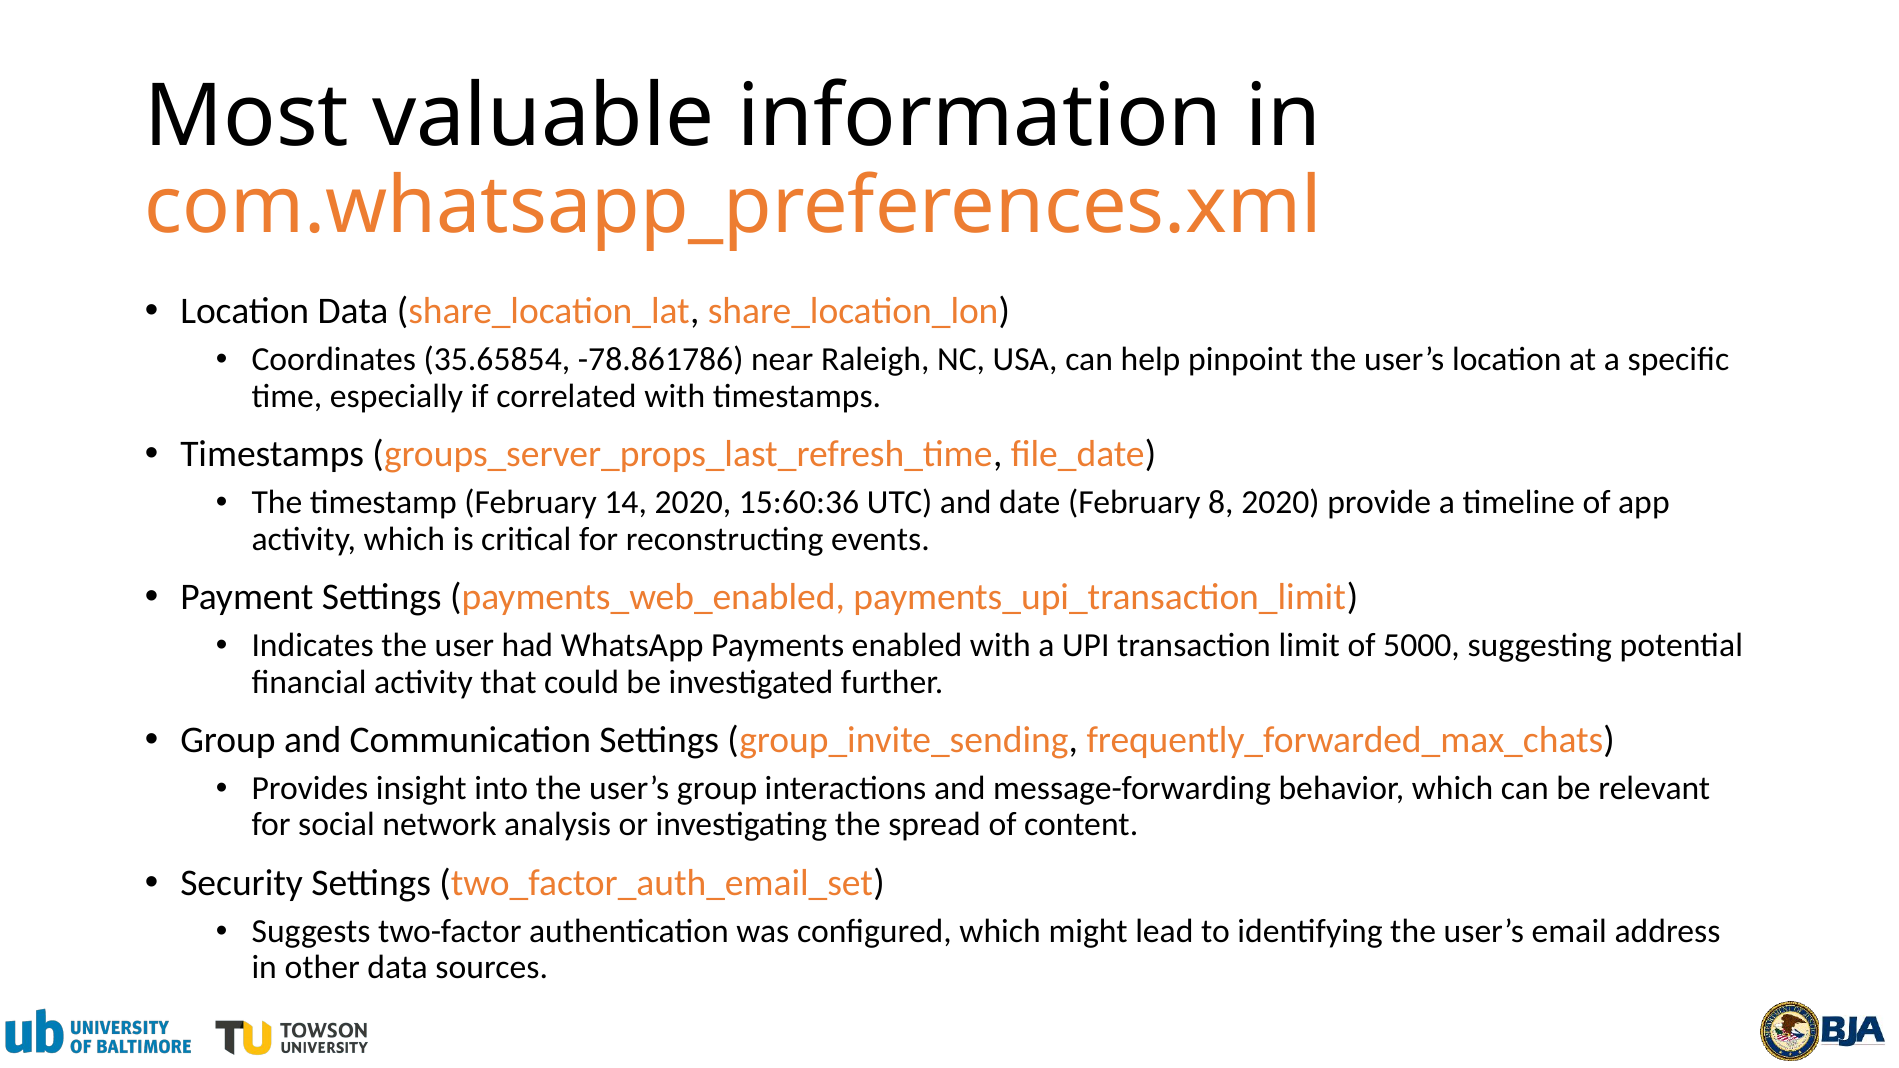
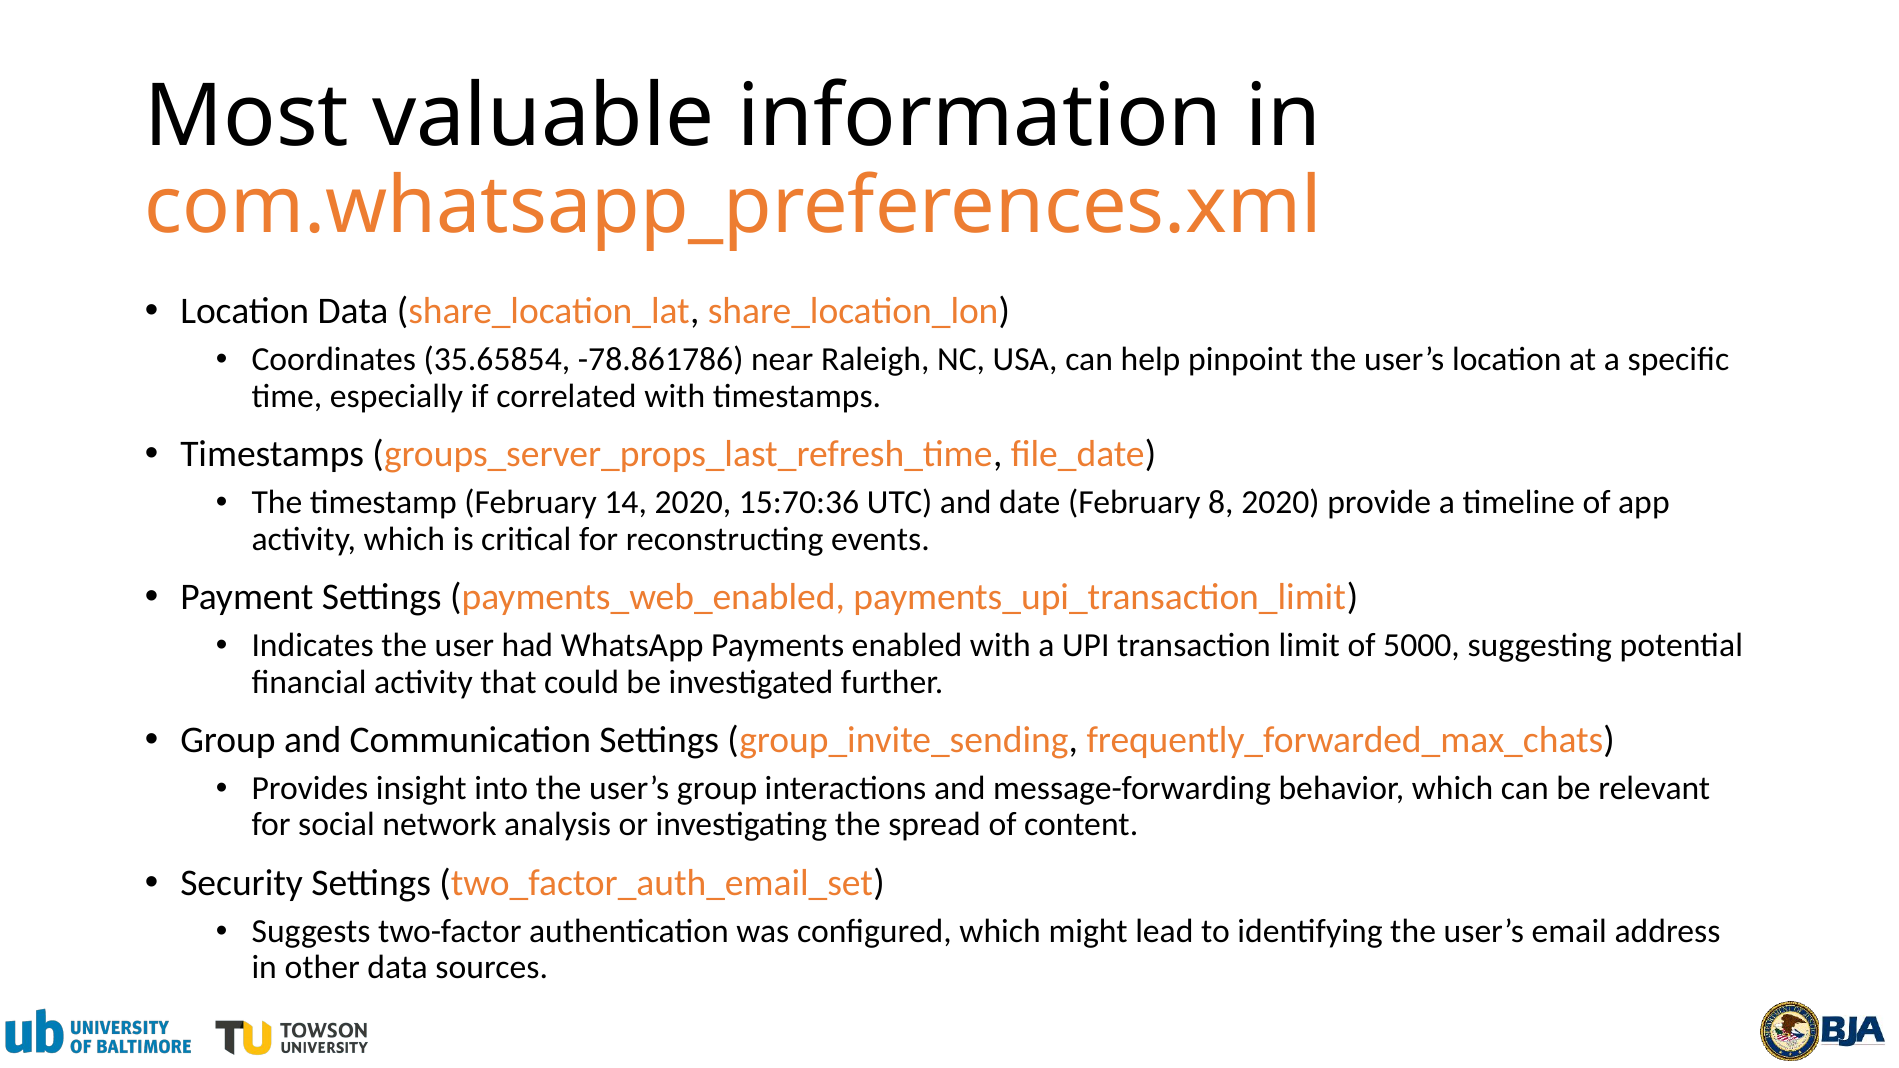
15:60:36: 15:60:36 -> 15:70:36
